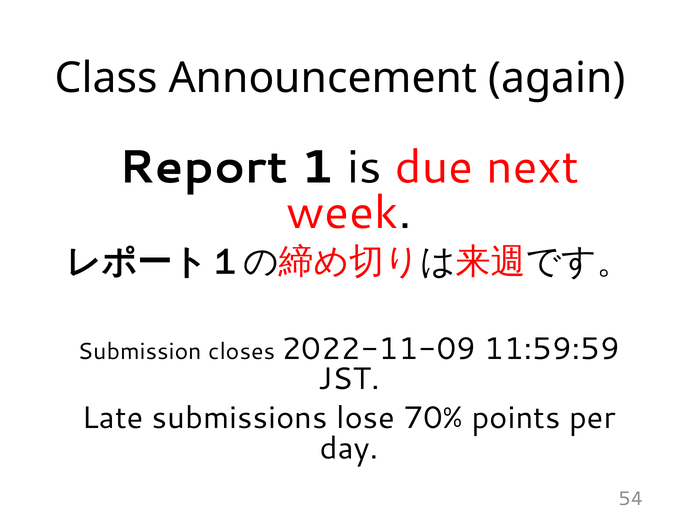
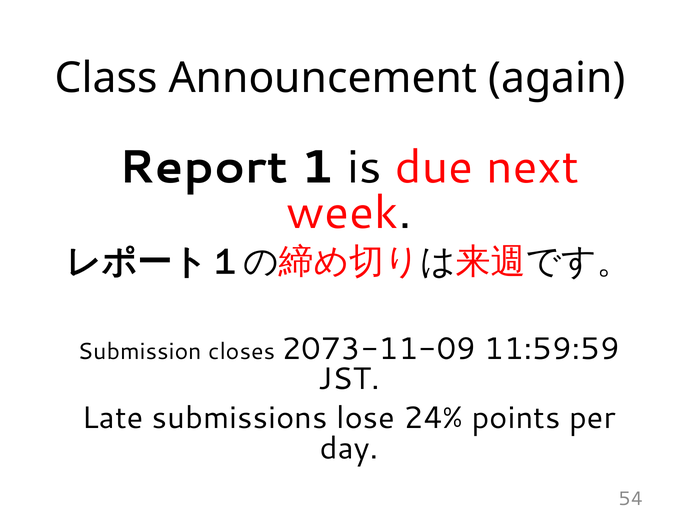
2022-11-09: 2022-11-09 -> 2073-11-09
70%: 70% -> 24%
